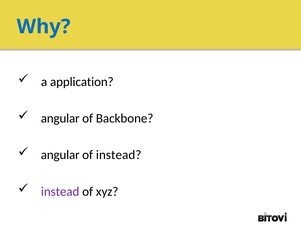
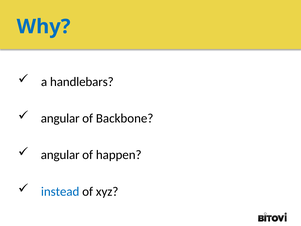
application: application -> handlebars
of instead: instead -> happen
instead at (60, 191) colour: purple -> blue
